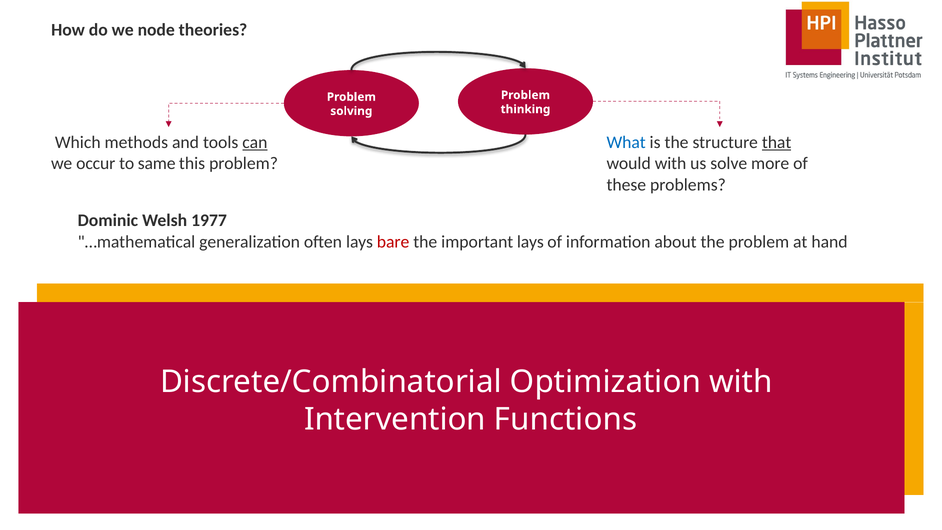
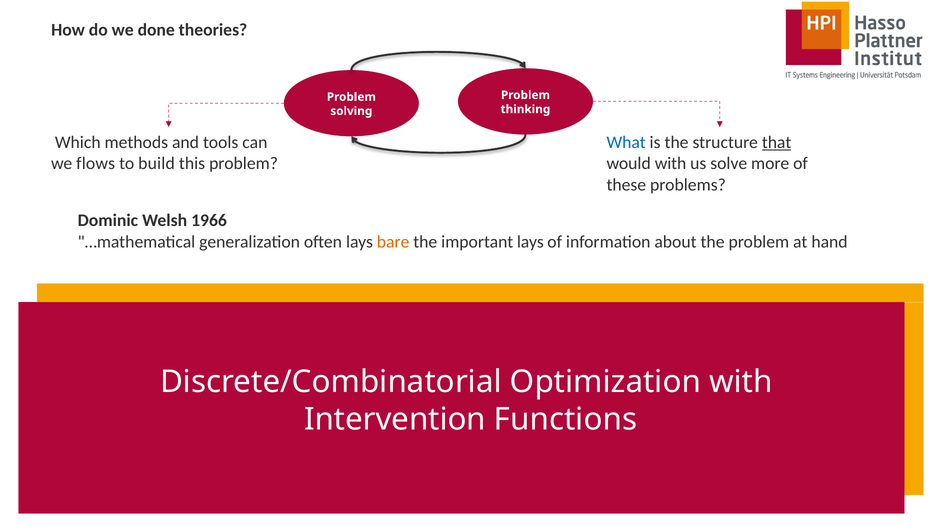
node: node -> done
can underline: present -> none
occur: occur -> flows
same: same -> build
1977: 1977 -> 1966
bare colour: red -> orange
